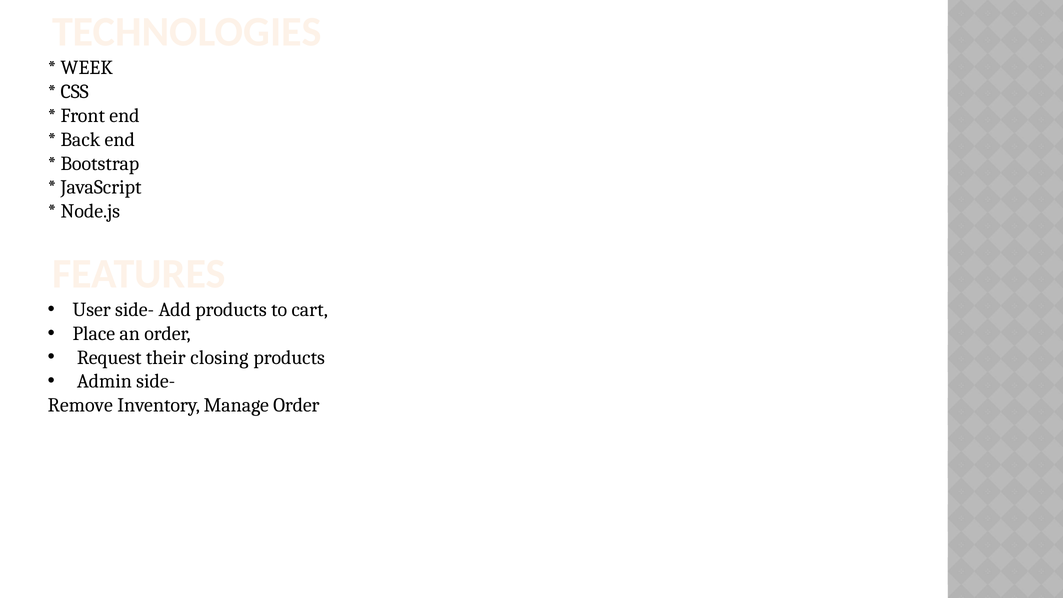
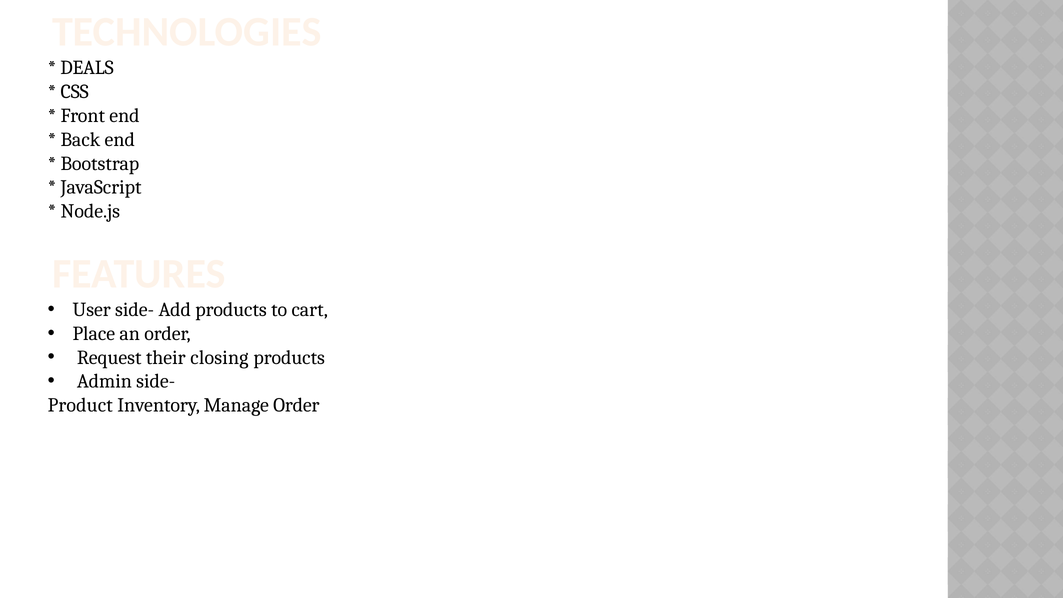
WEEK: WEEK -> DEALS
Remove: Remove -> Product
